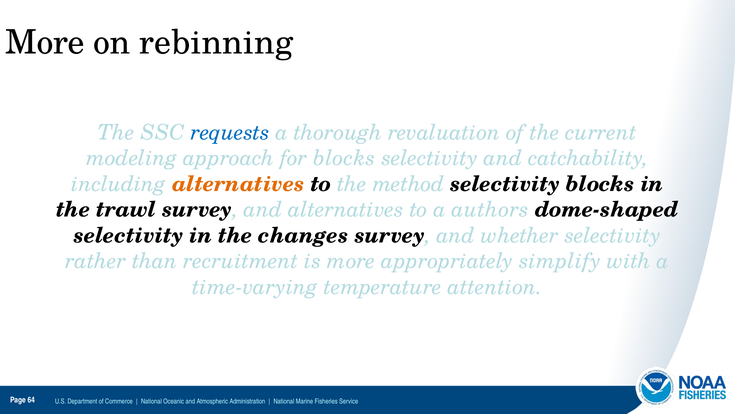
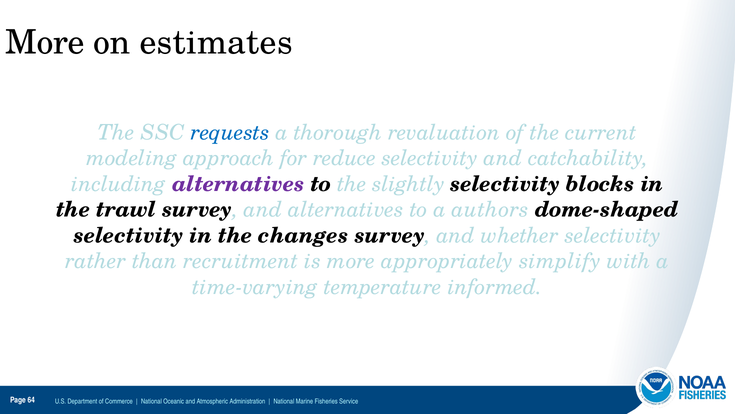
rebinning: rebinning -> estimates
for blocks: blocks -> reduce
alternatives at (238, 184) colour: orange -> purple
method: method -> slightly
attention: attention -> informed
